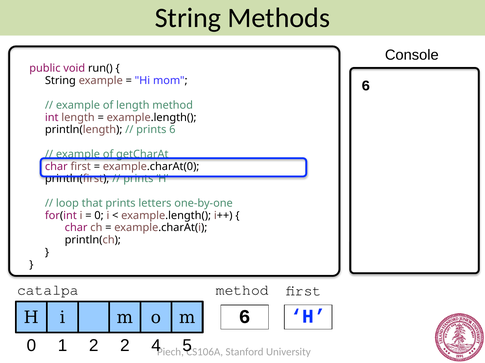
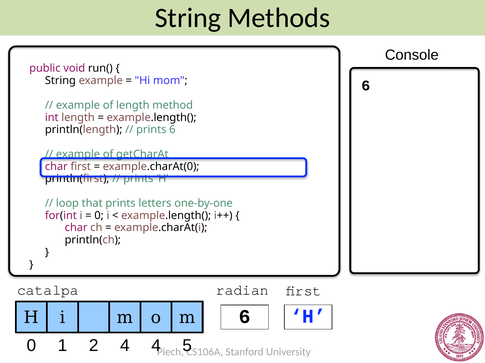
method at (242, 291): method -> radian
2 2: 2 -> 4
